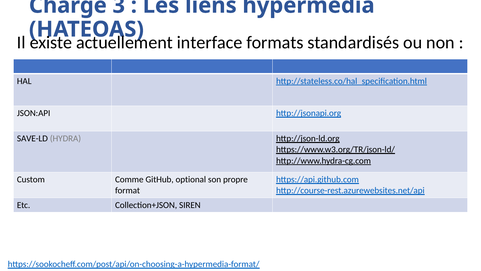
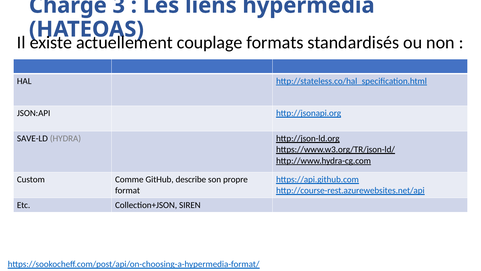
interface: interface -> couplage
optional: optional -> describe
